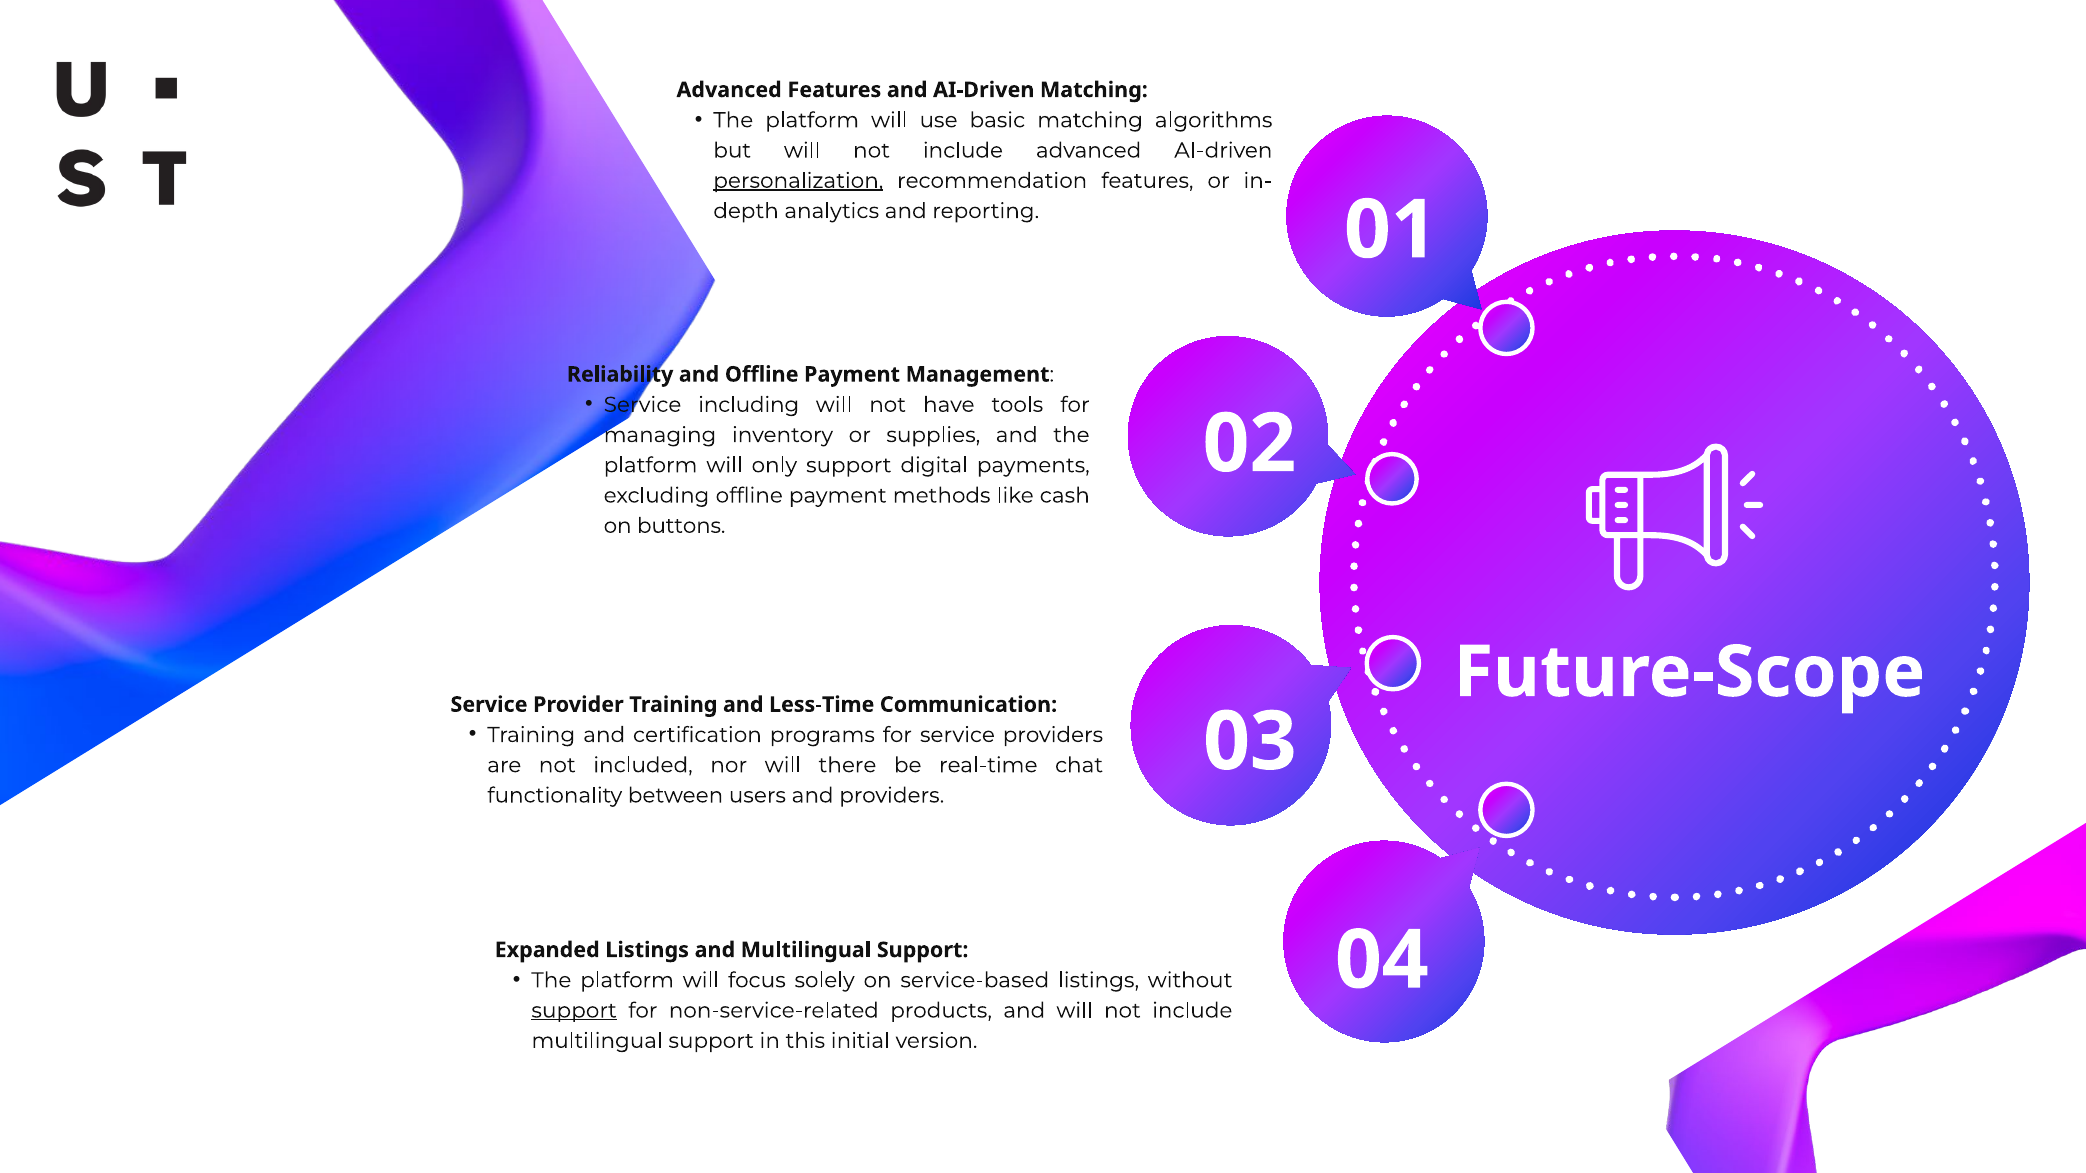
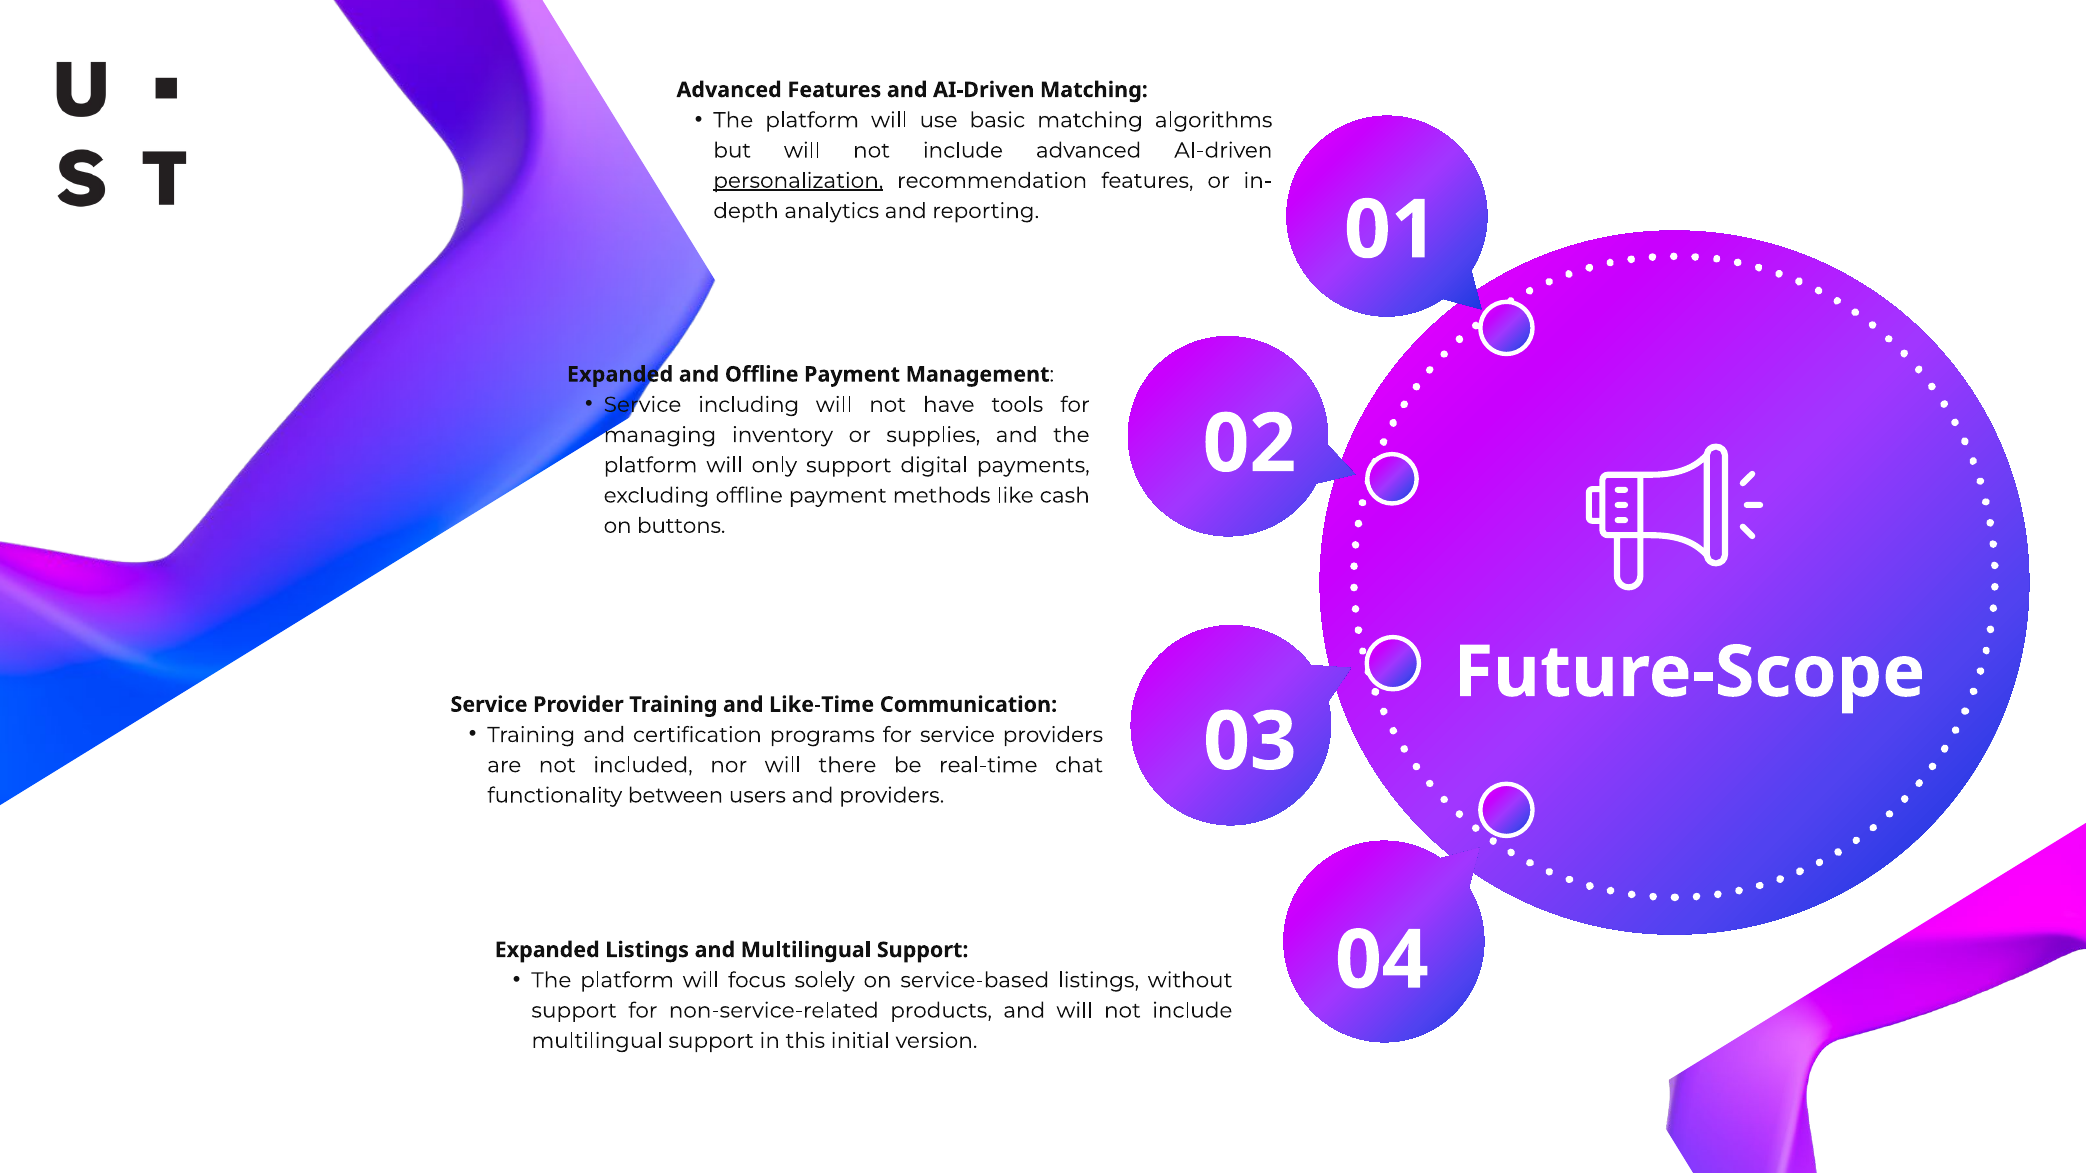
Reliability at (620, 375): Reliability -> Expanded
Less-Time: Less-Time -> Like-Time
support at (574, 1011) underline: present -> none
